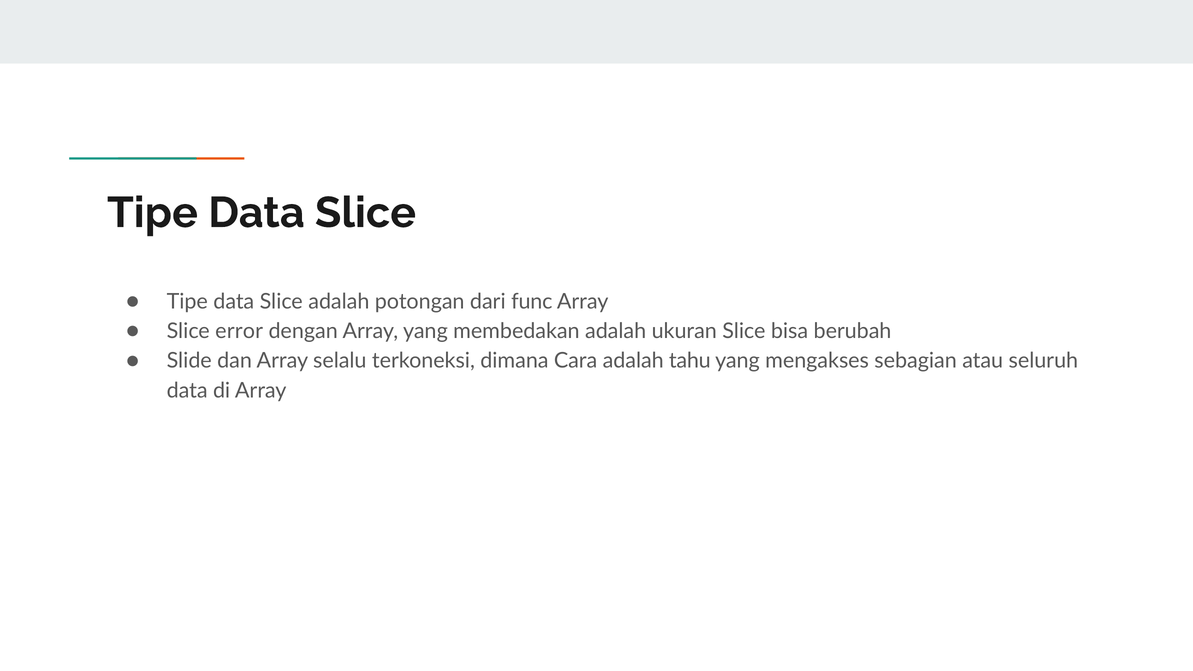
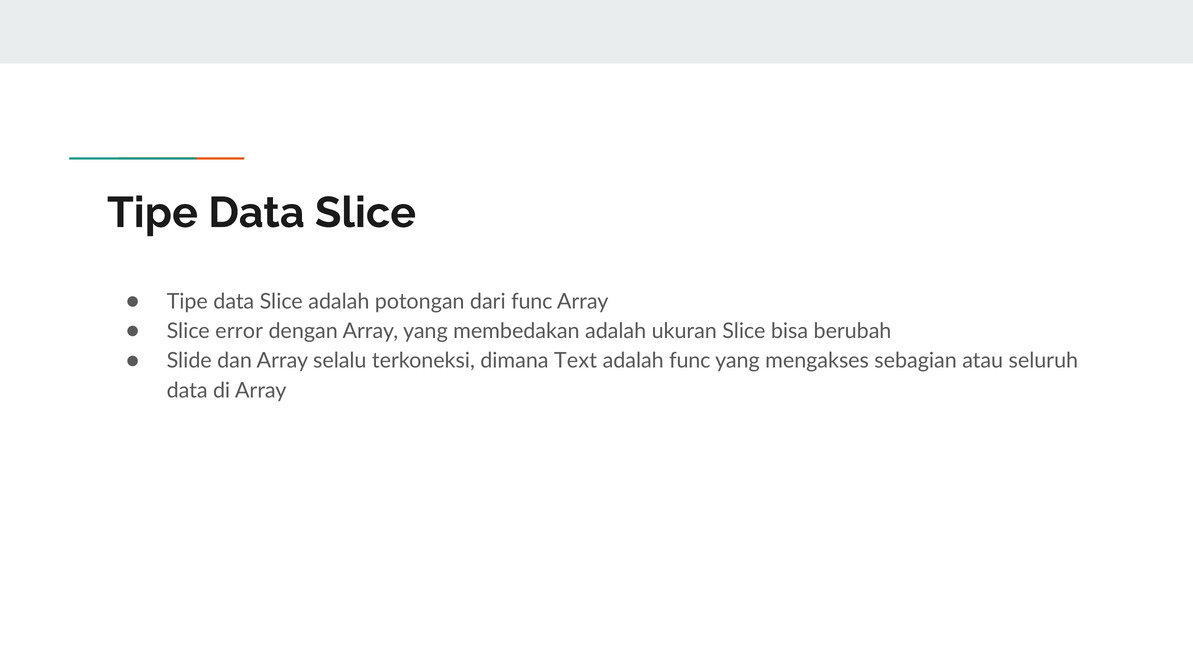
Cara: Cara -> Text
adalah tahu: tahu -> func
